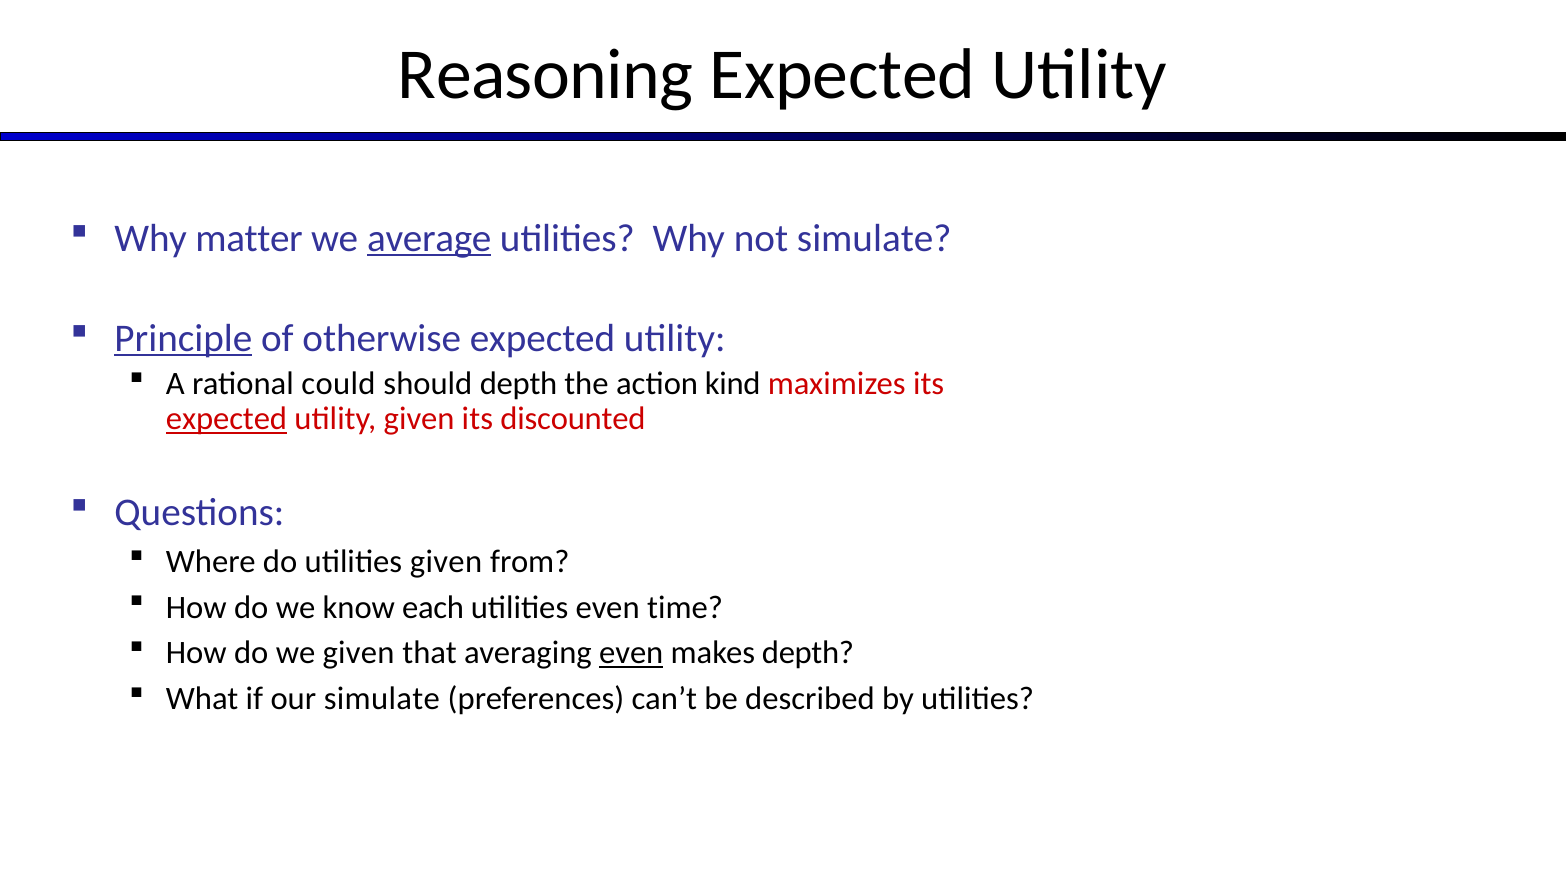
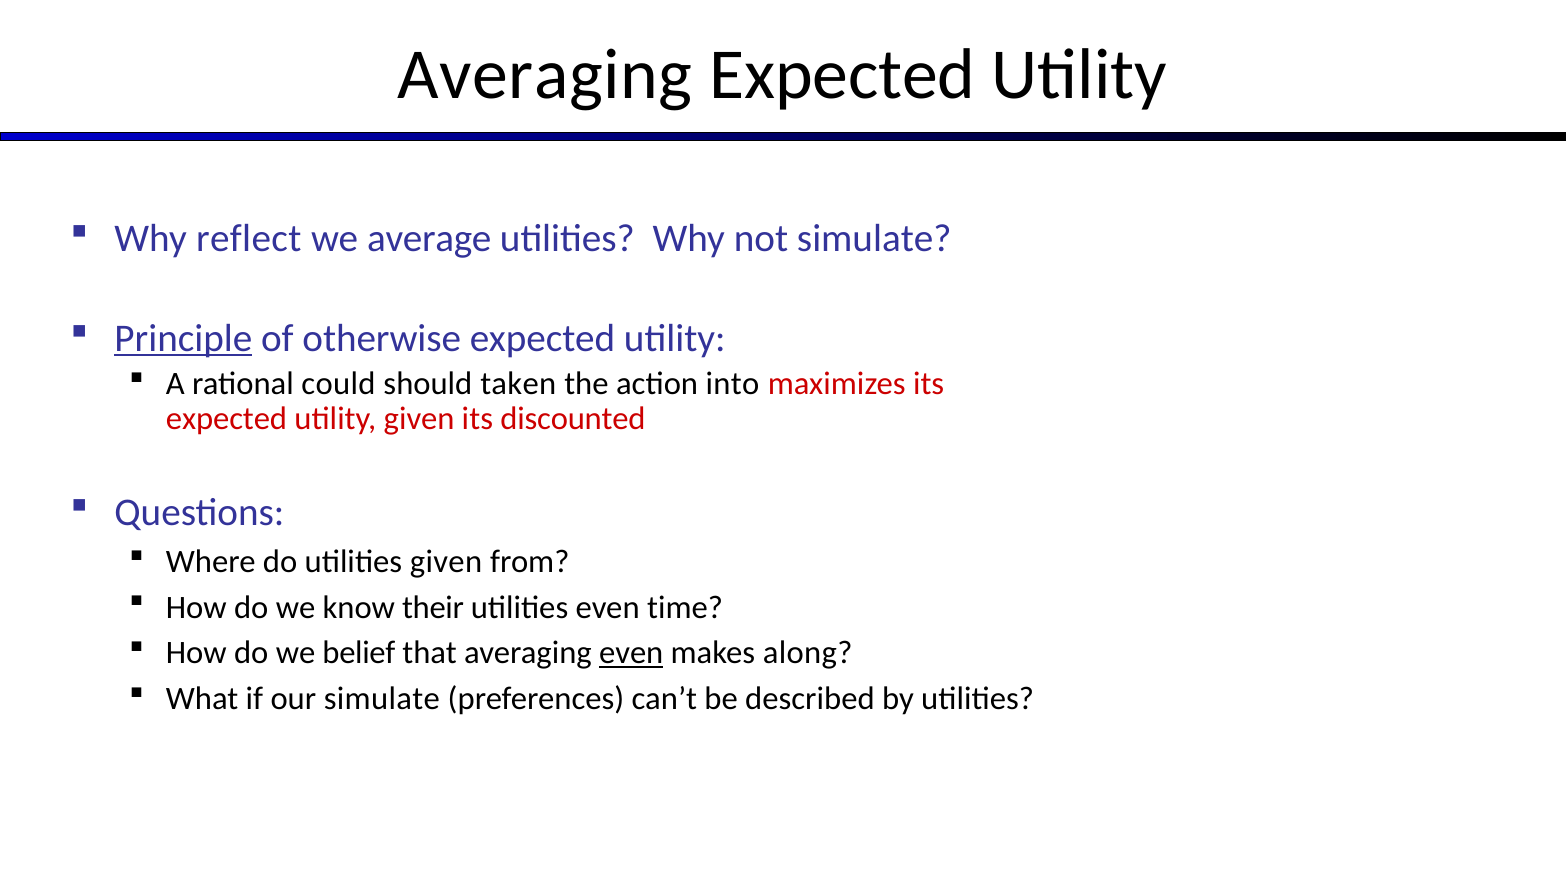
Reasoning at (546, 75): Reasoning -> Averaging
matter: matter -> reflect
average underline: present -> none
should depth: depth -> taken
kind: kind -> into
expected at (226, 419) underline: present -> none
each: each -> their
we given: given -> belief
makes depth: depth -> along
